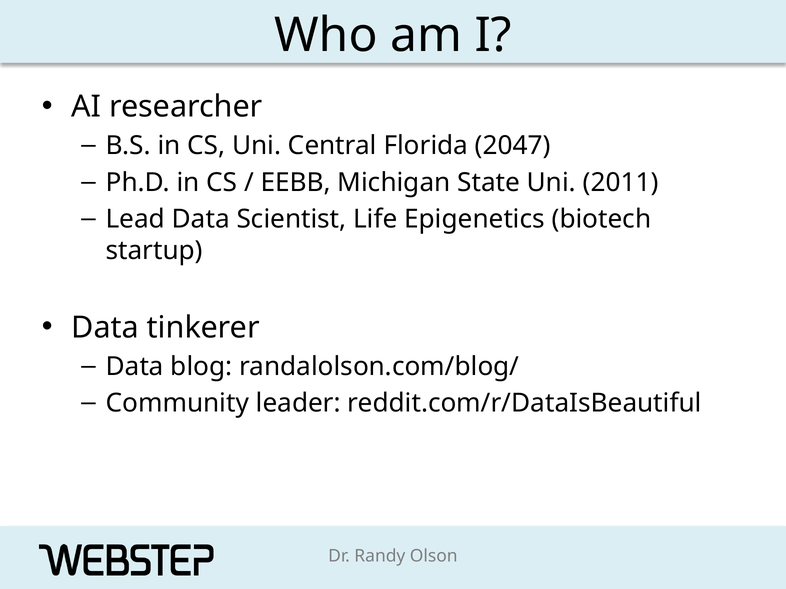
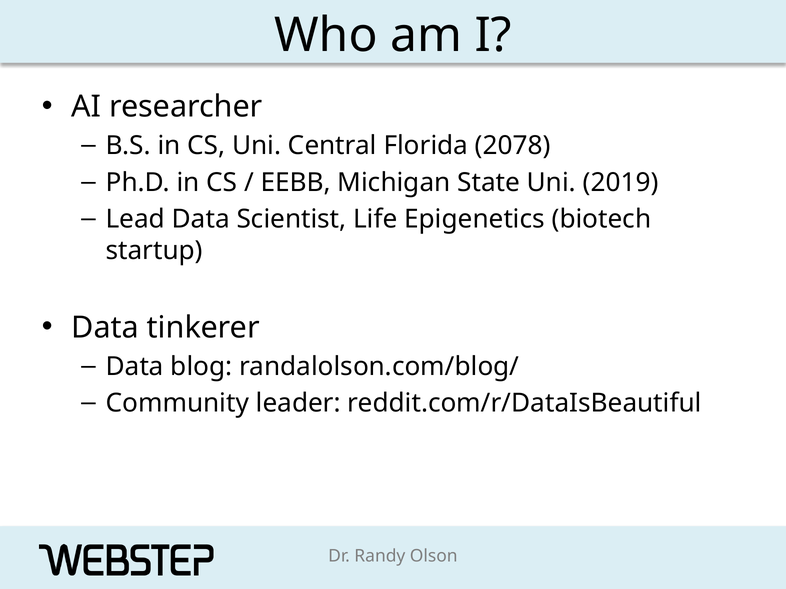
2047: 2047 -> 2078
2011: 2011 -> 2019
